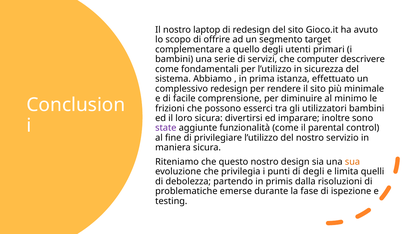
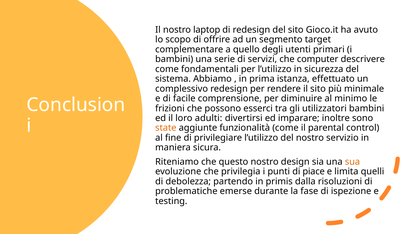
loro sicura: sicura -> adulti
state colour: purple -> orange
di degli: degli -> piace
